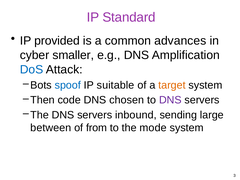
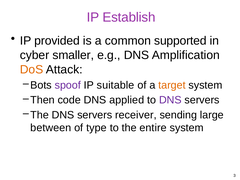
Standard: Standard -> Establish
advances: advances -> supported
DoS colour: blue -> orange
spoof colour: blue -> purple
chosen: chosen -> applied
inbound: inbound -> receiver
from: from -> type
mode: mode -> entire
